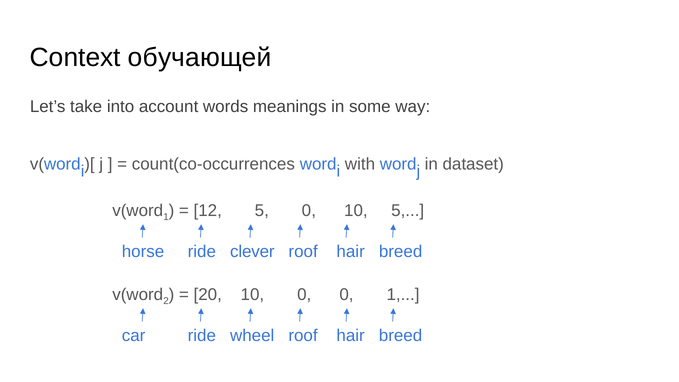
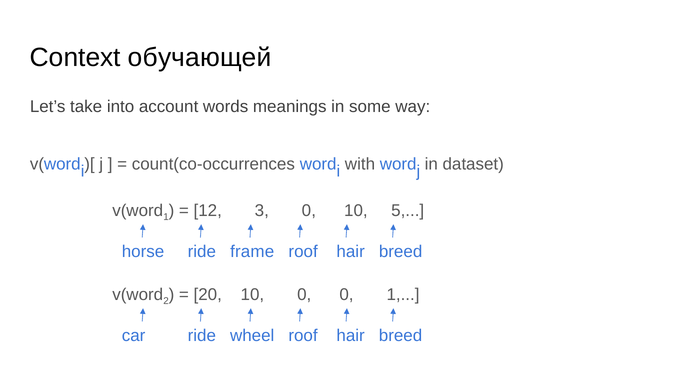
12 5: 5 -> 3
clever: clever -> frame
